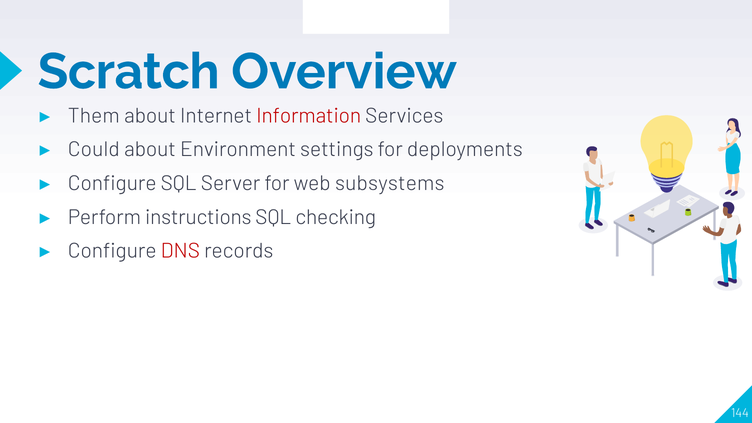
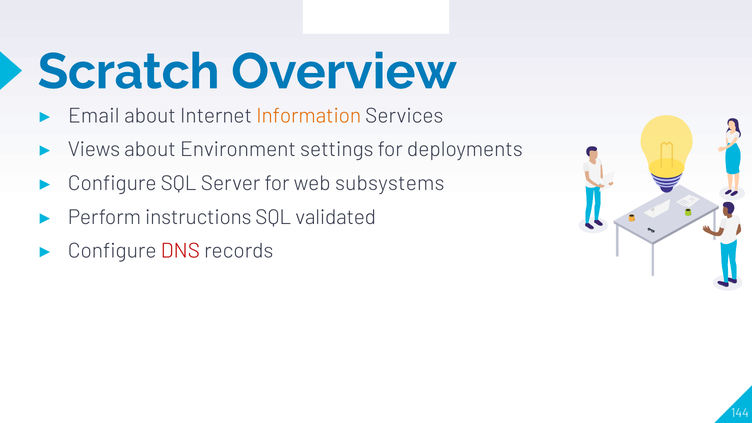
Them: Them -> Email
Information colour: red -> orange
Could: Could -> Views
checking: checking -> validated
